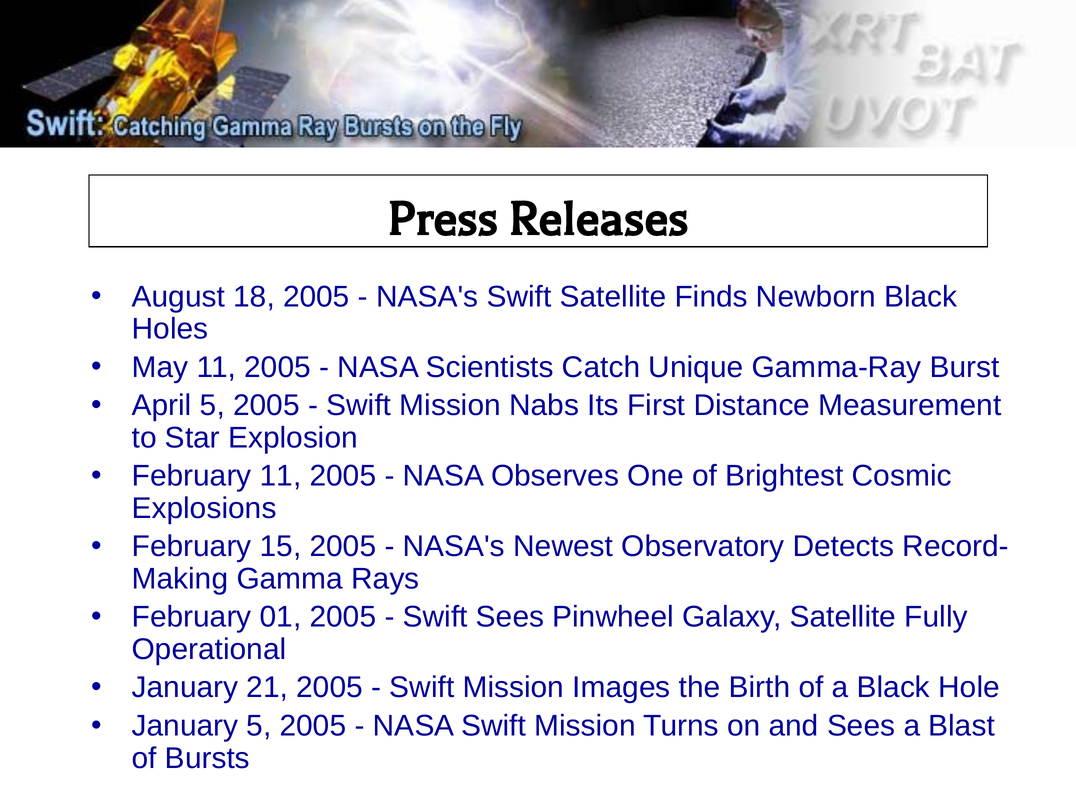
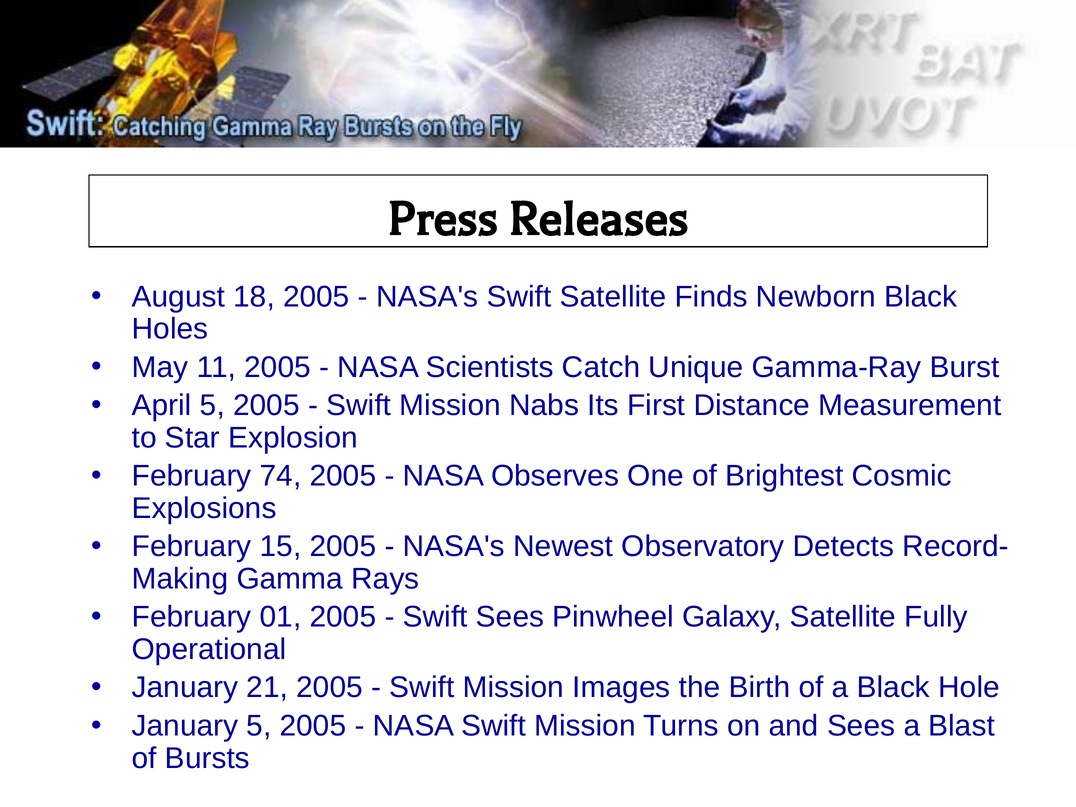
February 11: 11 -> 74
